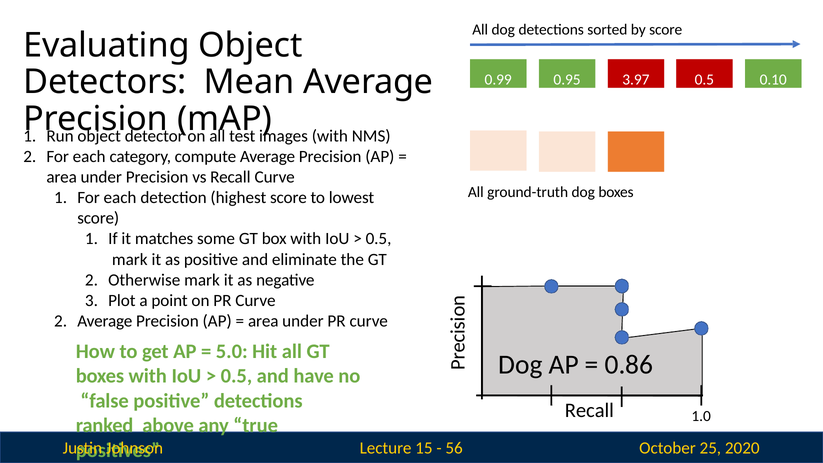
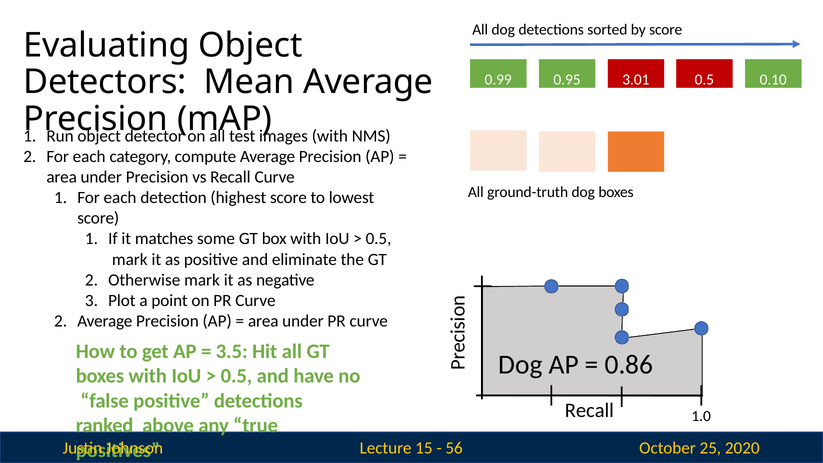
3.97: 3.97 -> 3.01
5.0: 5.0 -> 3.5
